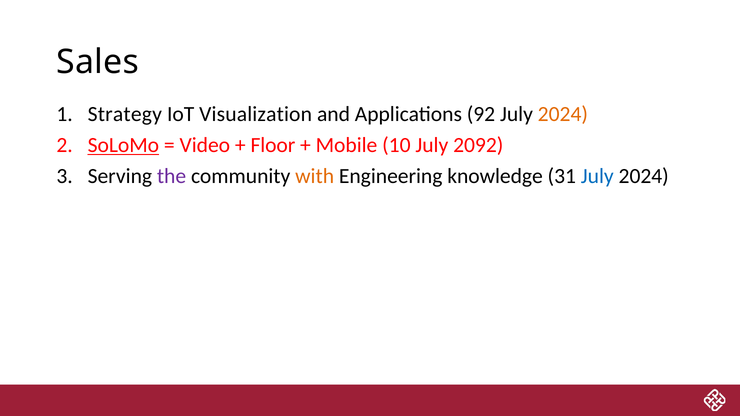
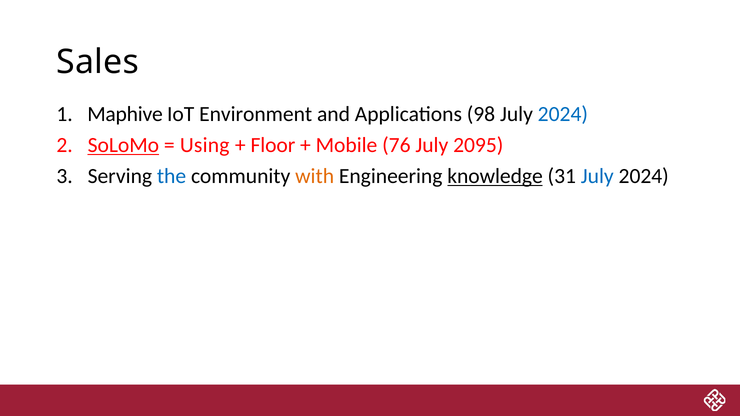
Strategy: Strategy -> Maphive
Visualization: Visualization -> Environment
92: 92 -> 98
2024 at (563, 114) colour: orange -> blue
Video: Video -> Using
10: 10 -> 76
2092: 2092 -> 2095
the colour: purple -> blue
knowledge underline: none -> present
